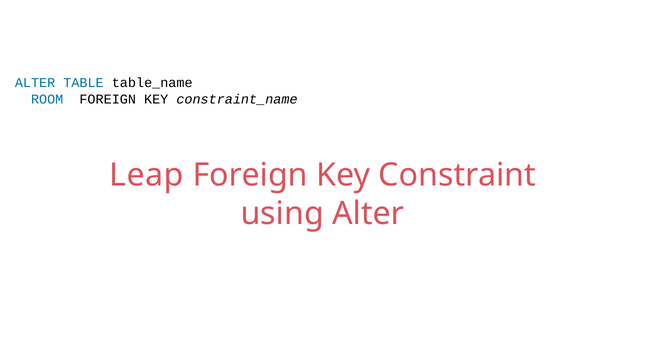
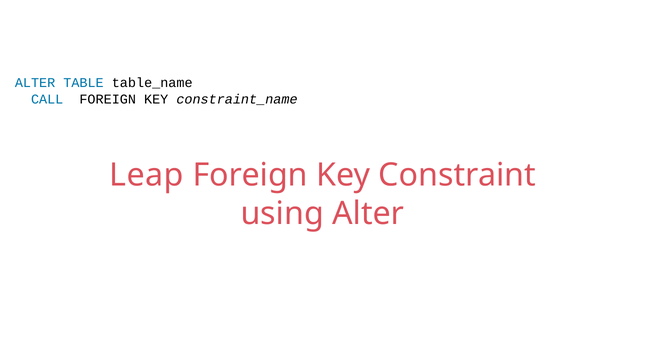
ROOM: ROOM -> CALL
